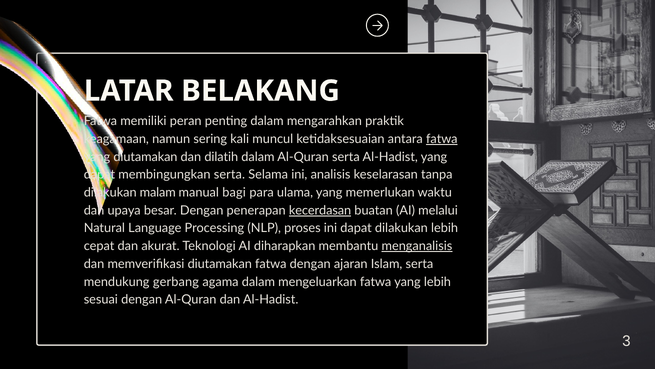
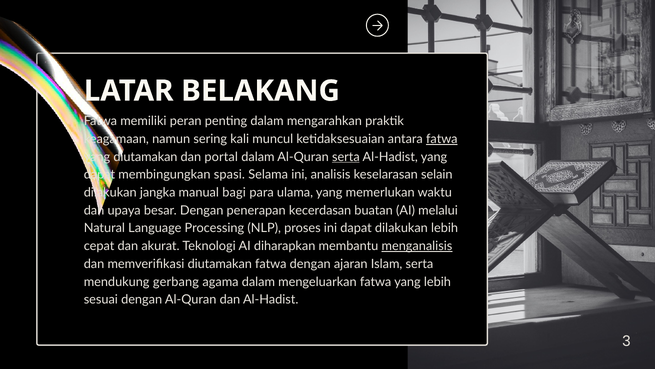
dilatih: dilatih -> portal
serta at (346, 157) underline: none -> present
membingungkan serta: serta -> spasi
tanpa: tanpa -> selain
malam: malam -> jangka
kecerdasan underline: present -> none
